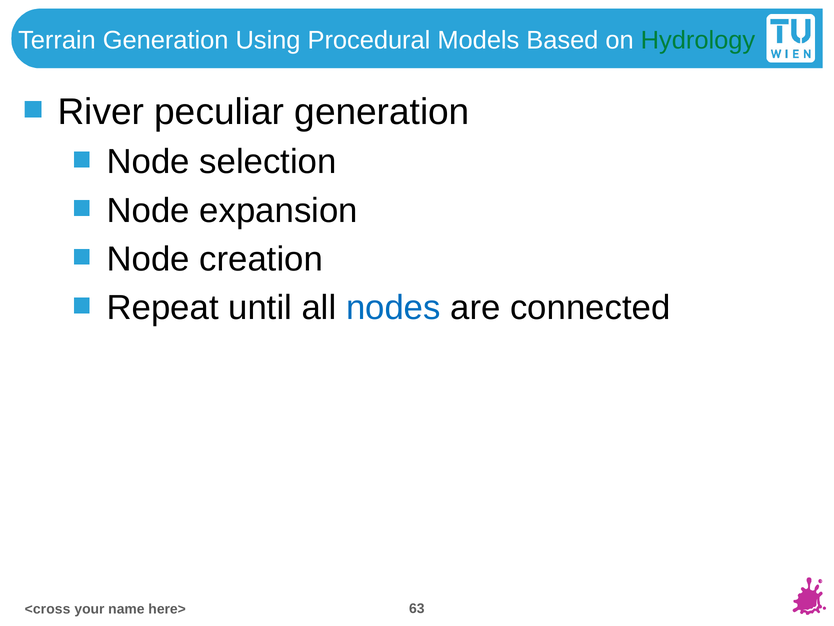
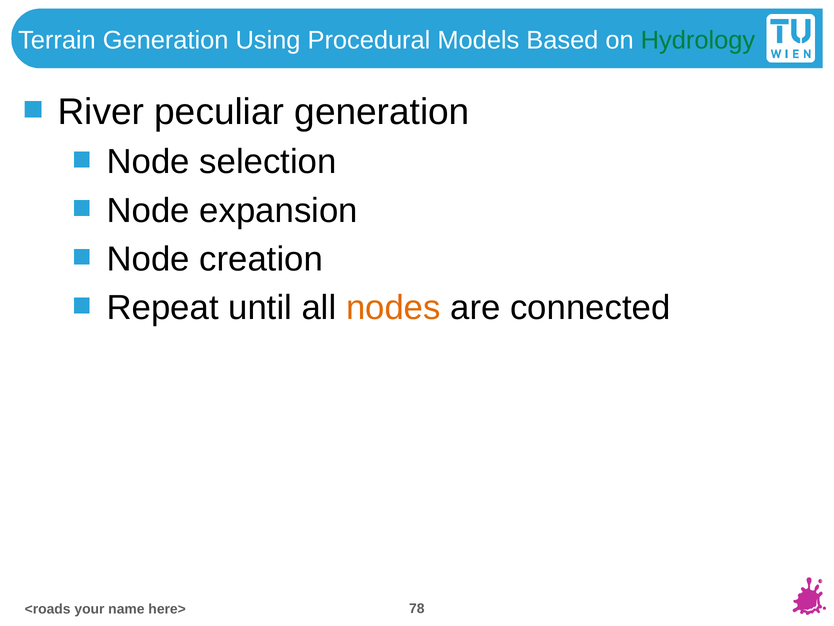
nodes colour: blue -> orange
<cross: <cross -> <roads
63: 63 -> 78
